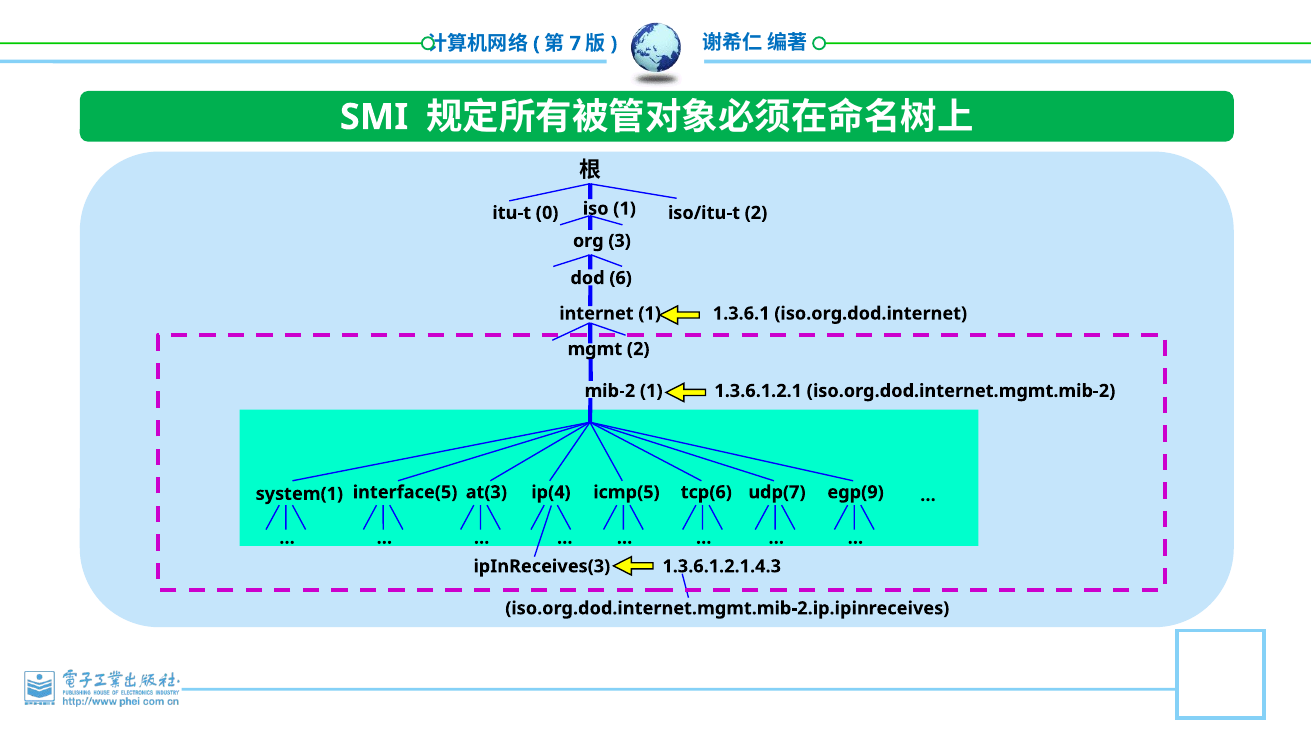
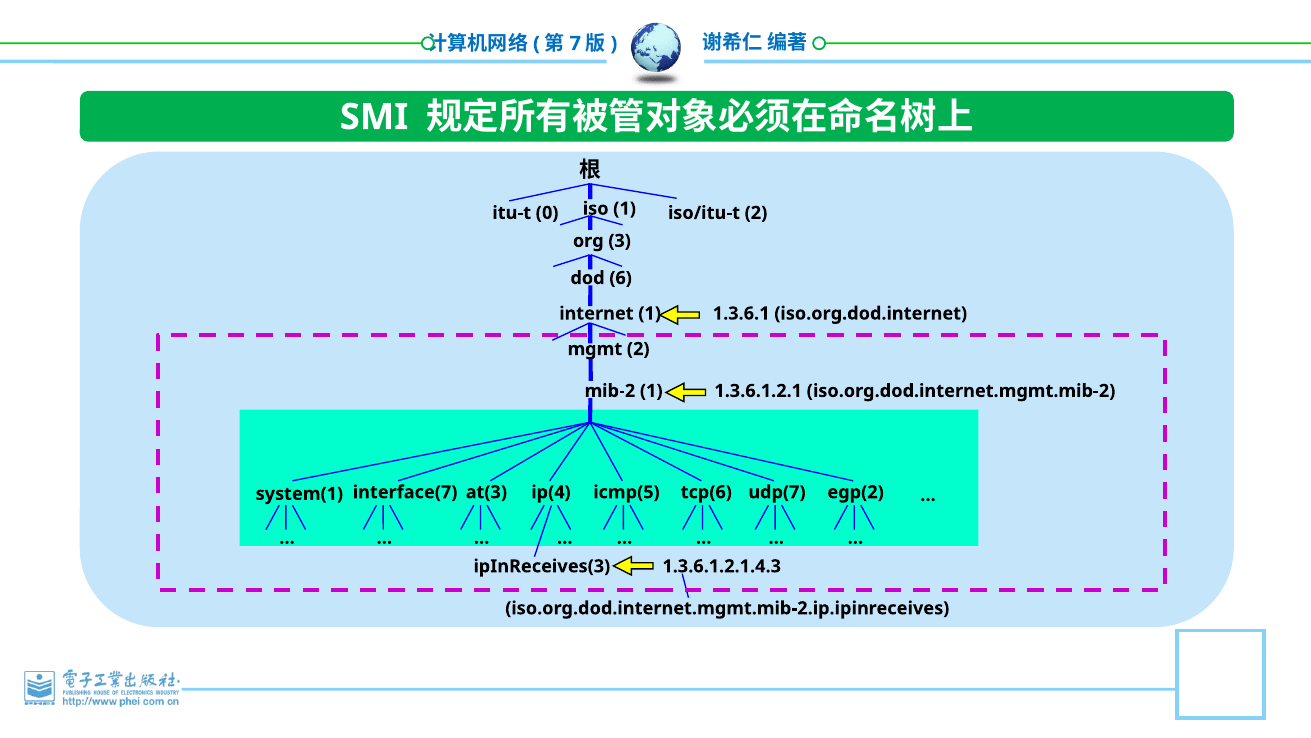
interface(5: interface(5 -> interface(7
egp(9: egp(9 -> egp(2
